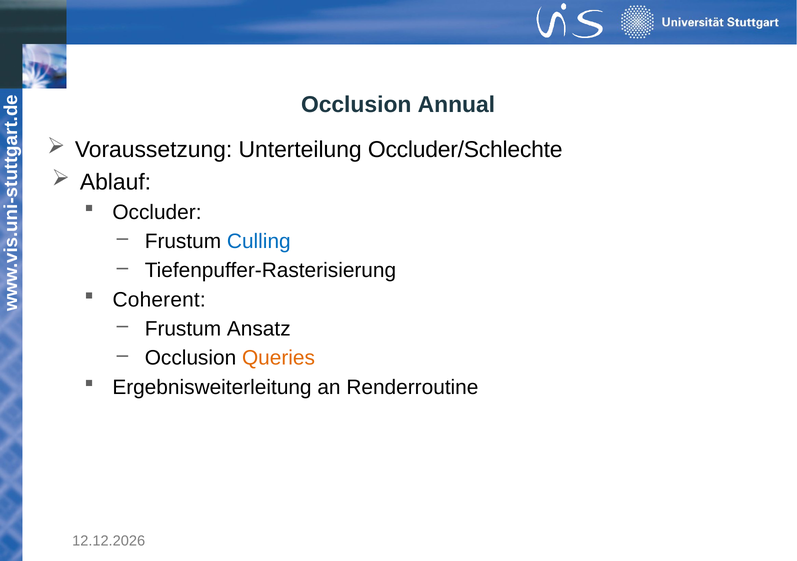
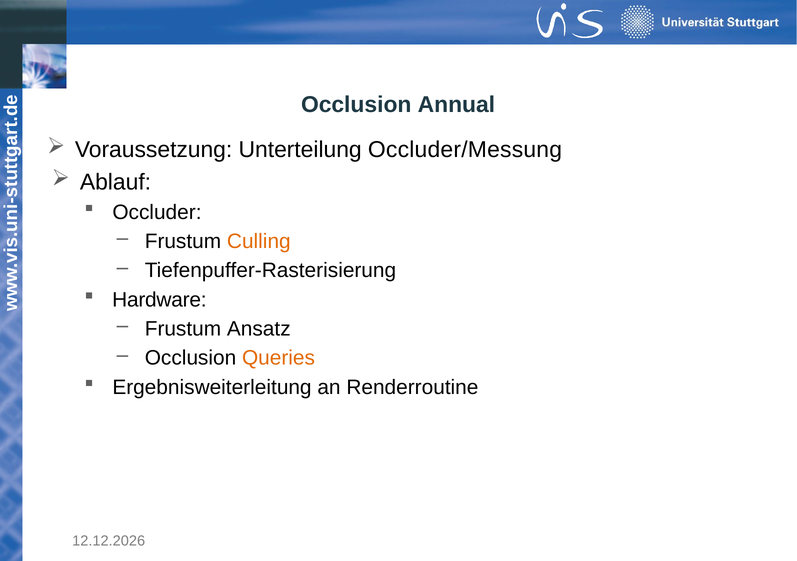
Occluder/Schlechte: Occluder/Schlechte -> Occluder/Messung
Culling colour: blue -> orange
Coherent: Coherent -> Hardware
